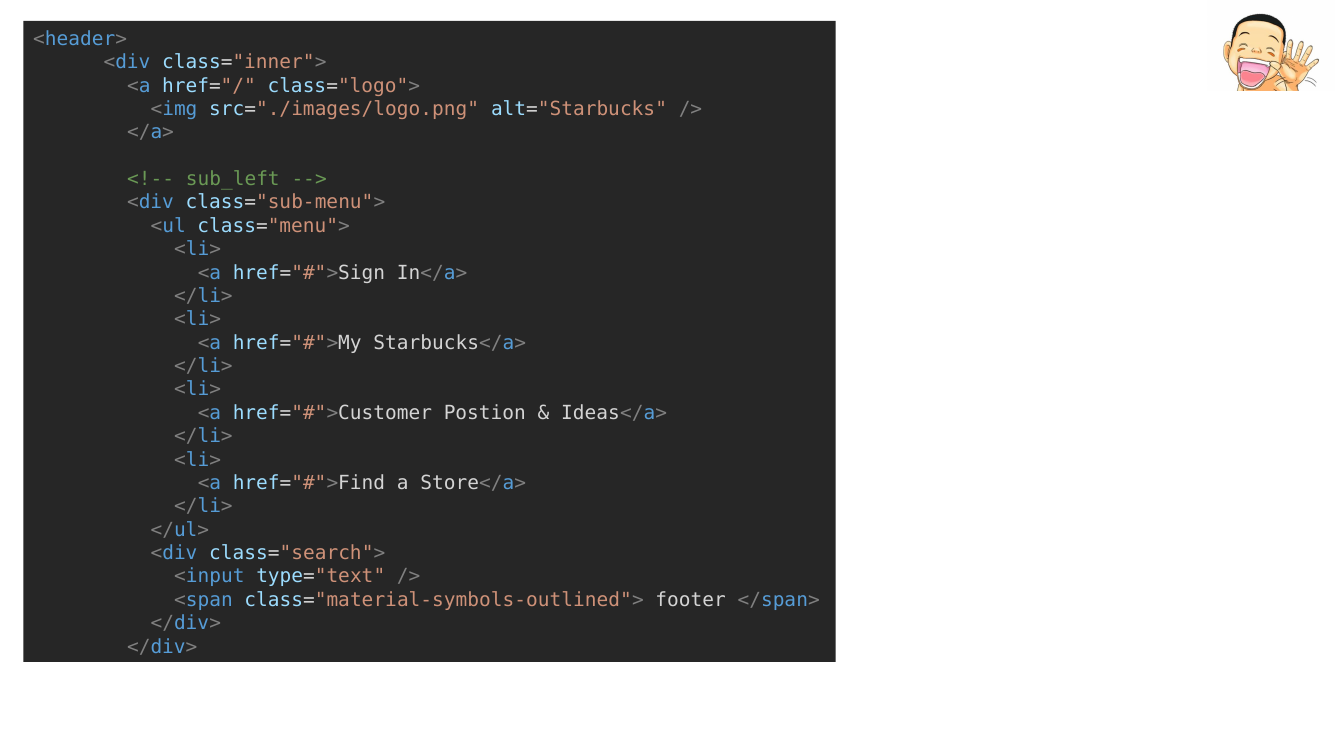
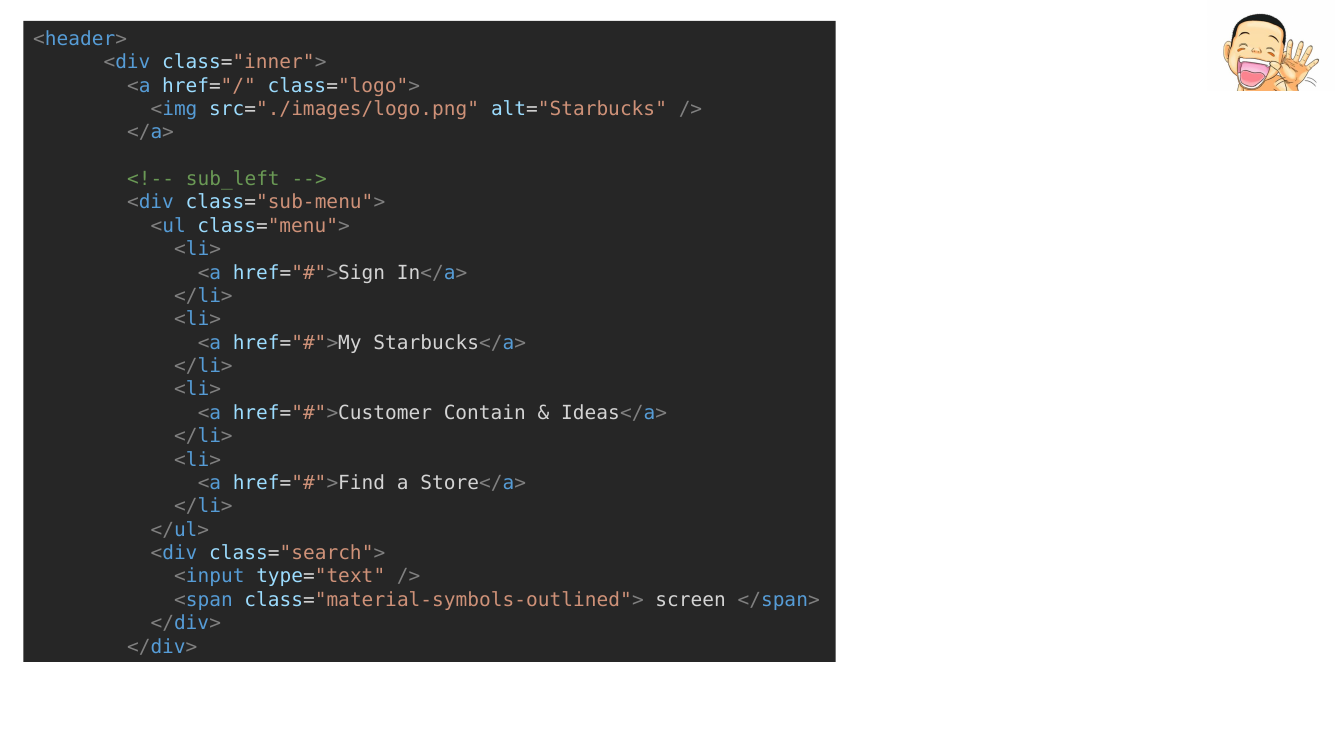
Postion: Postion -> Contain
footer: footer -> screen
